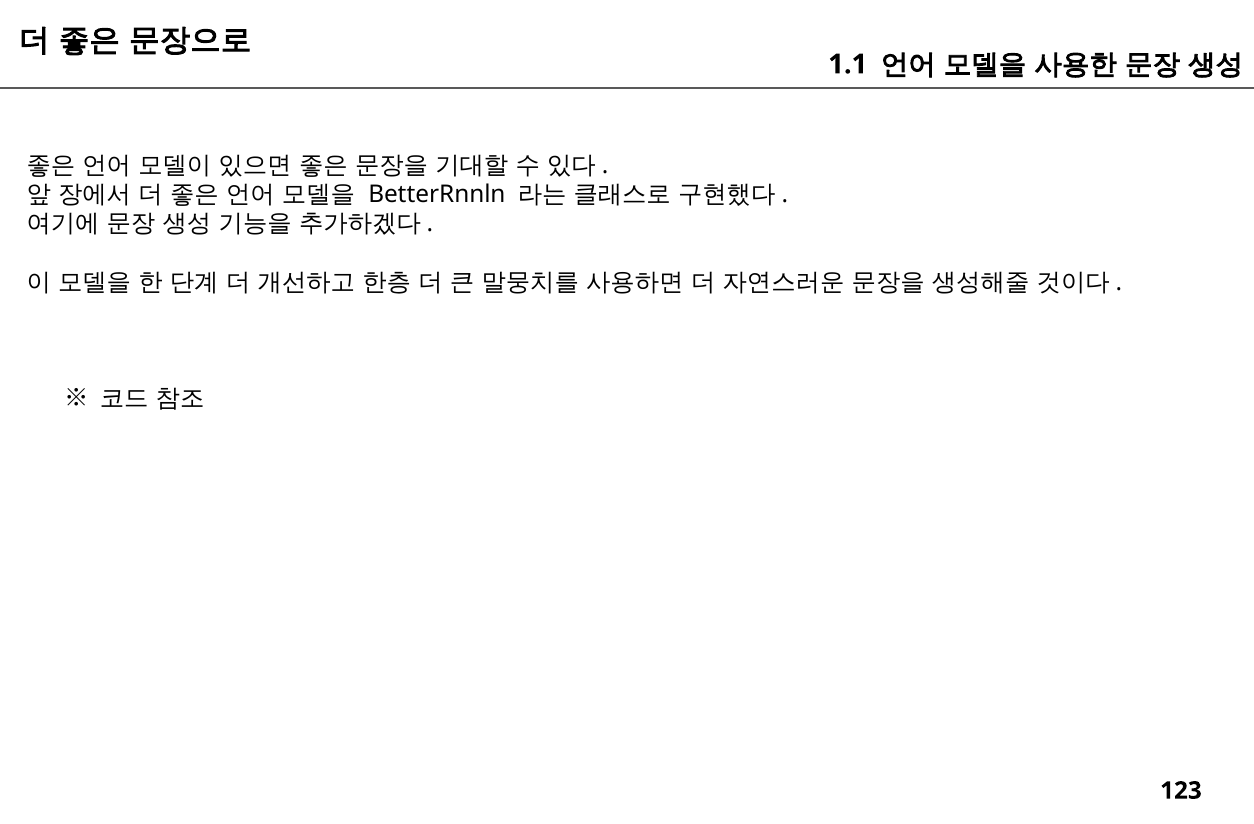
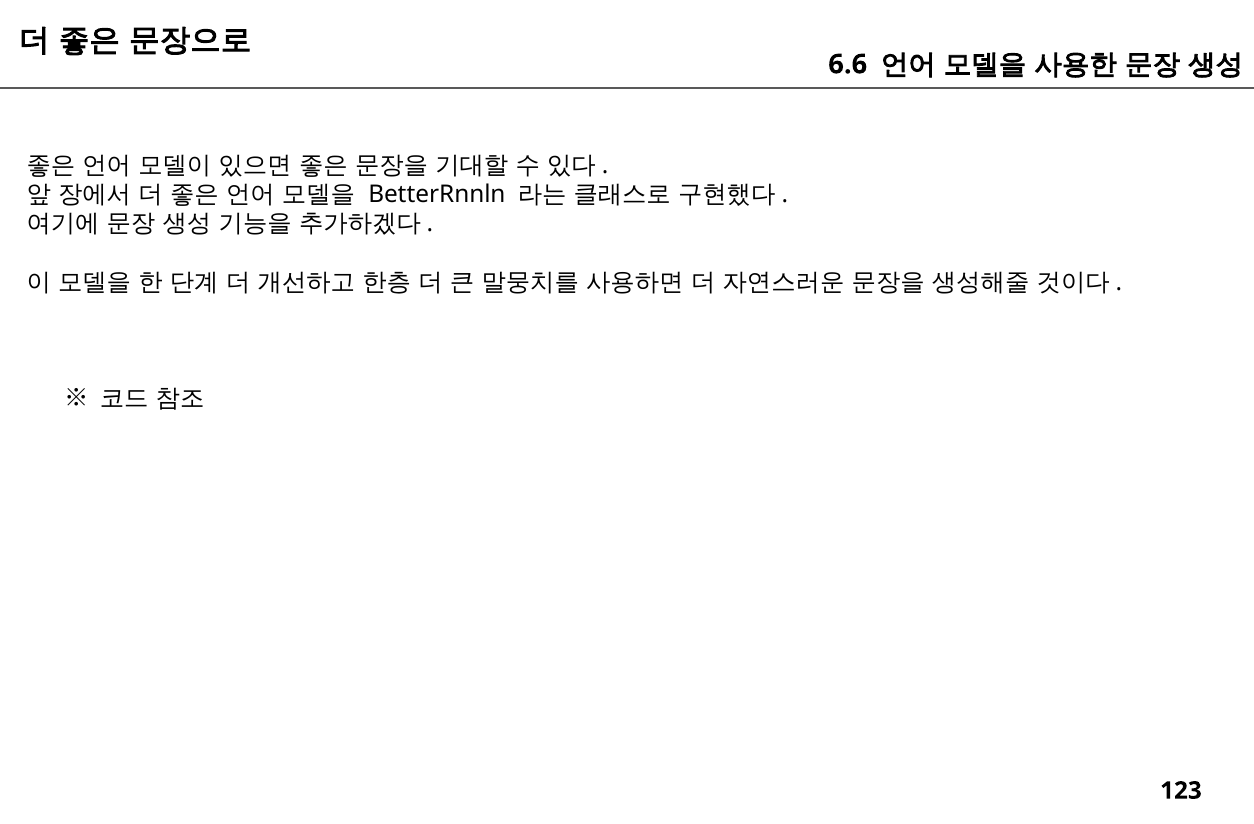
1.1: 1.1 -> 6.6
